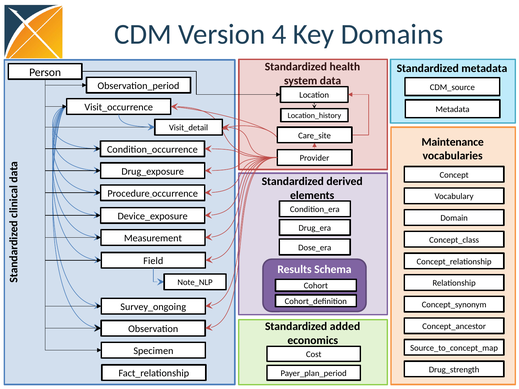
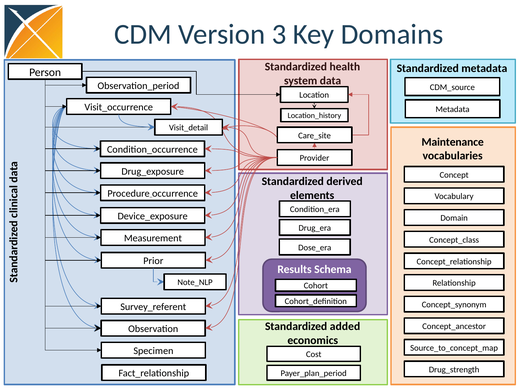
4: 4 -> 3
Field: Field -> Prior
Survey_ongoing: Survey_ongoing -> Survey_referent
